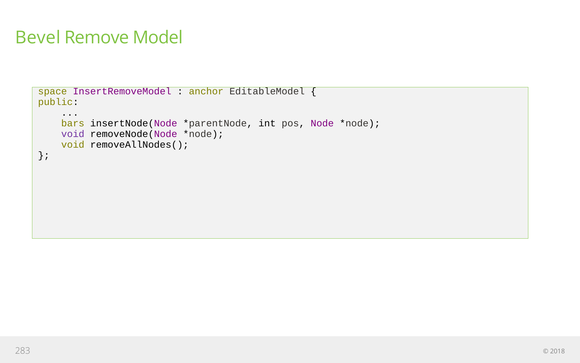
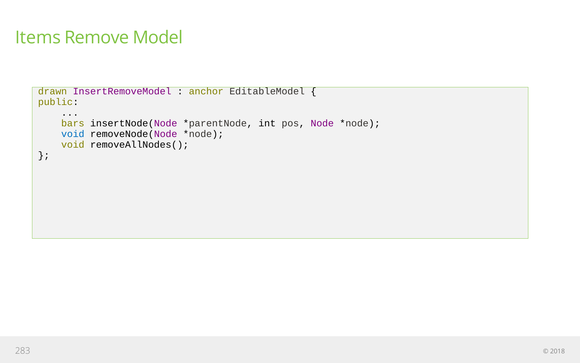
Bevel: Bevel -> Items
space: space -> drawn
void at (73, 134) colour: purple -> blue
